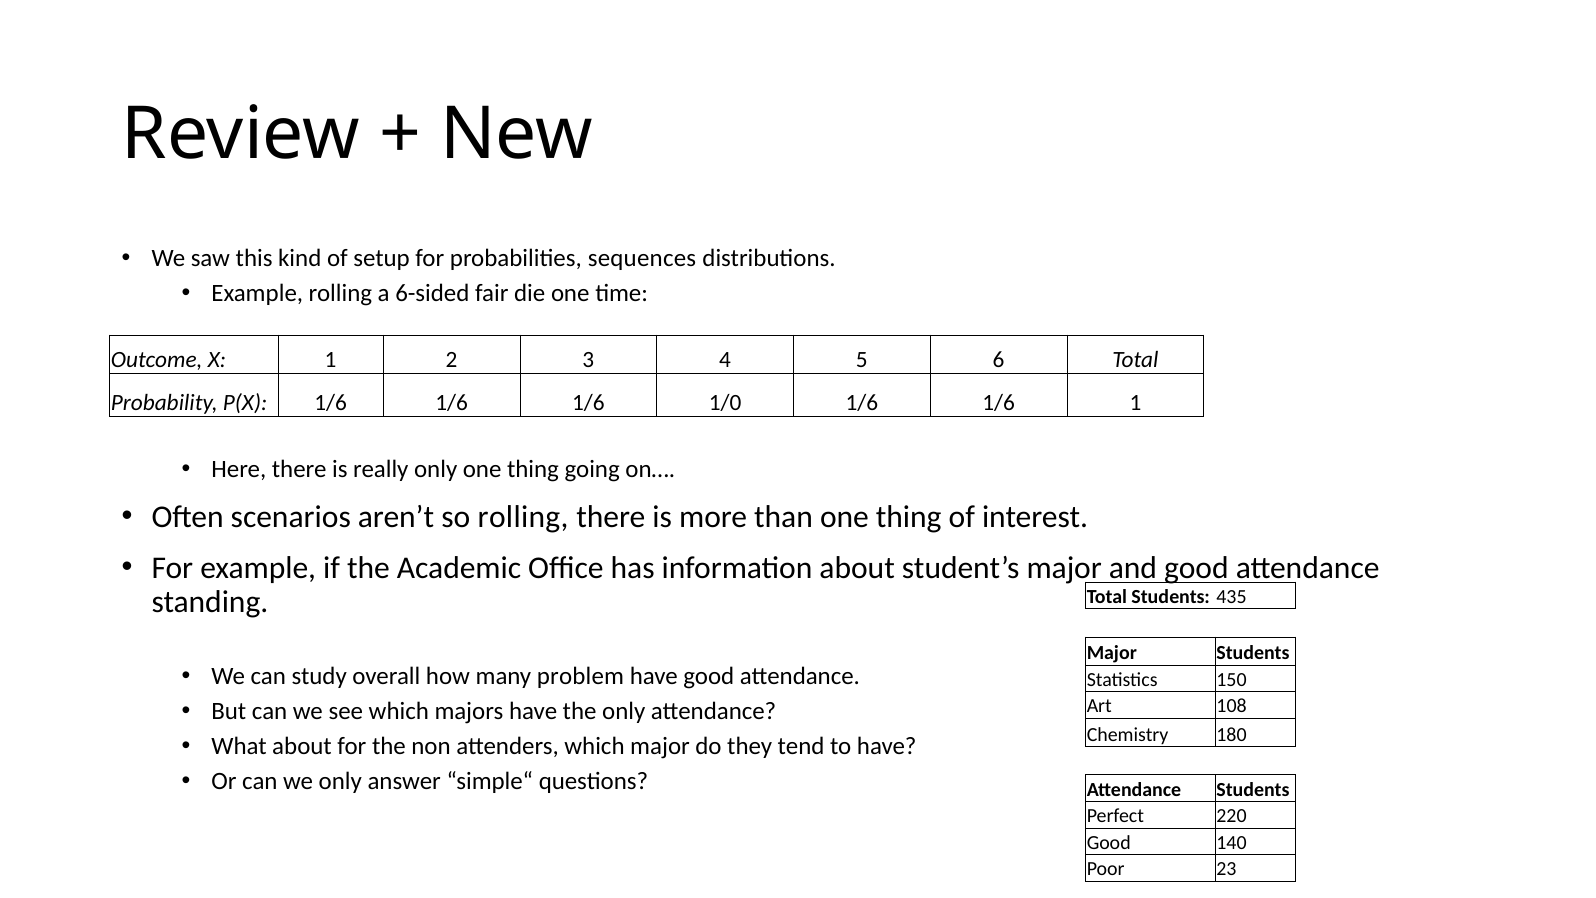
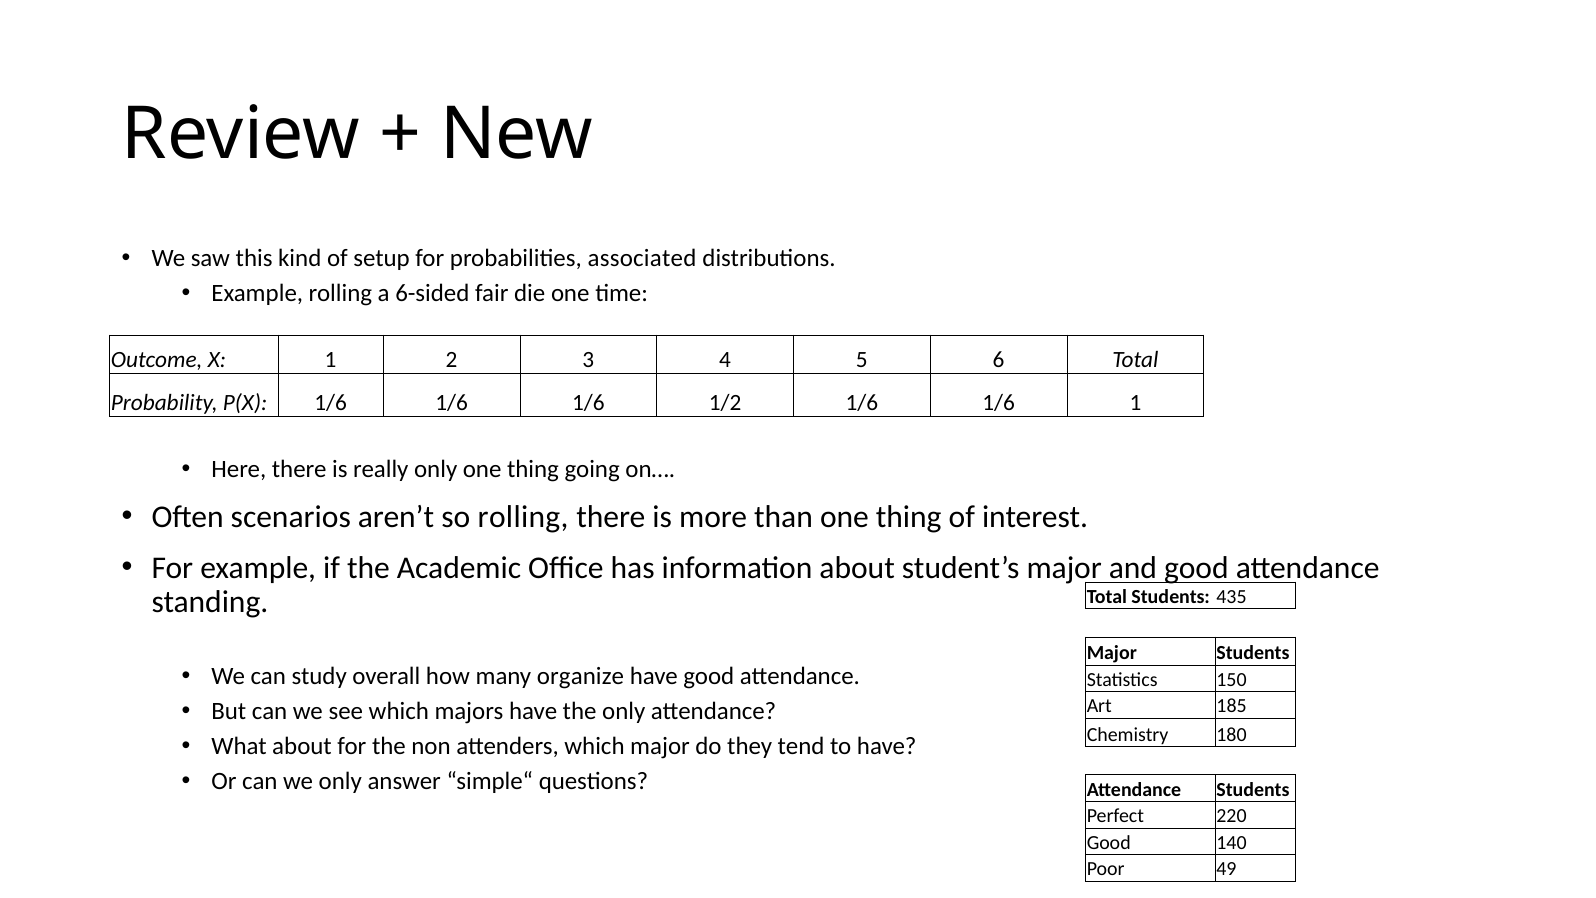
sequences: sequences -> associated
1/0: 1/0 -> 1/2
problem: problem -> organize
108: 108 -> 185
23: 23 -> 49
